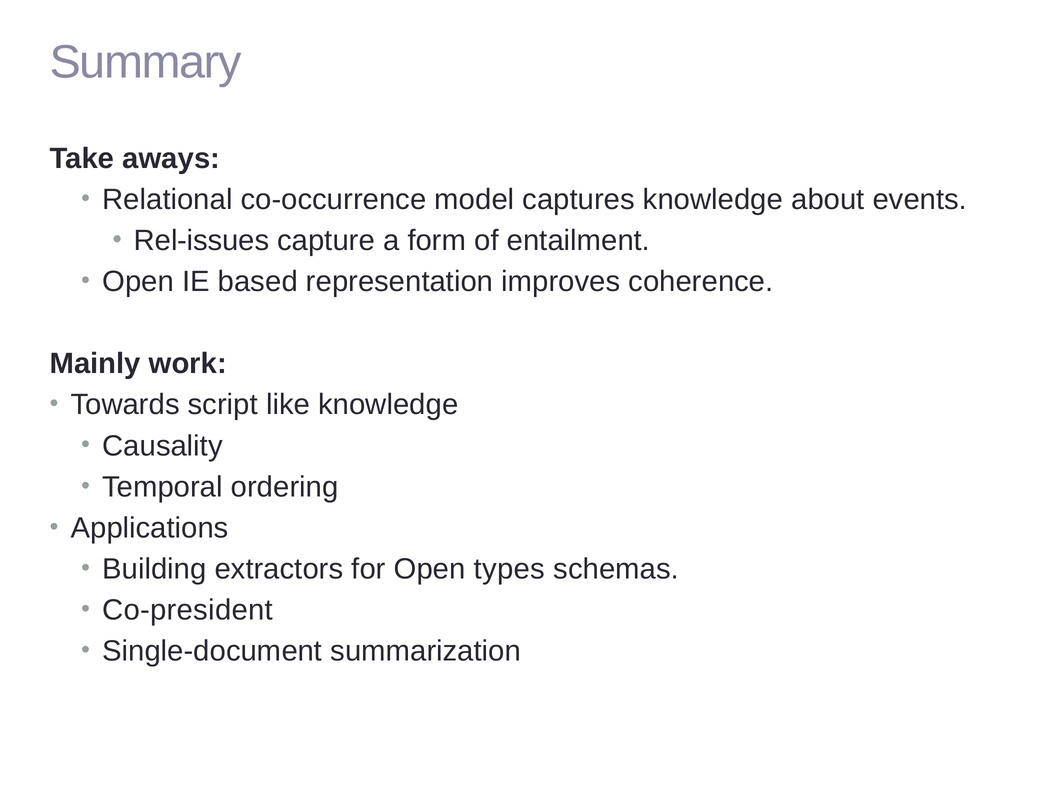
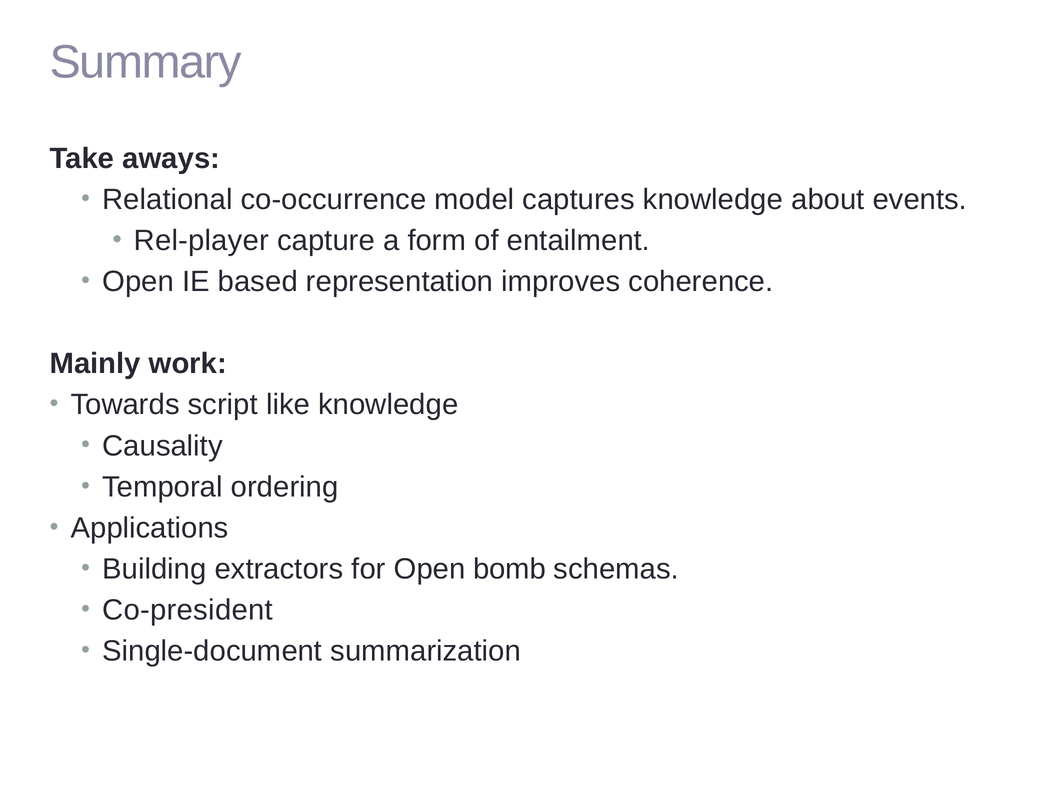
Rel-issues: Rel-issues -> Rel-player
types: types -> bomb
